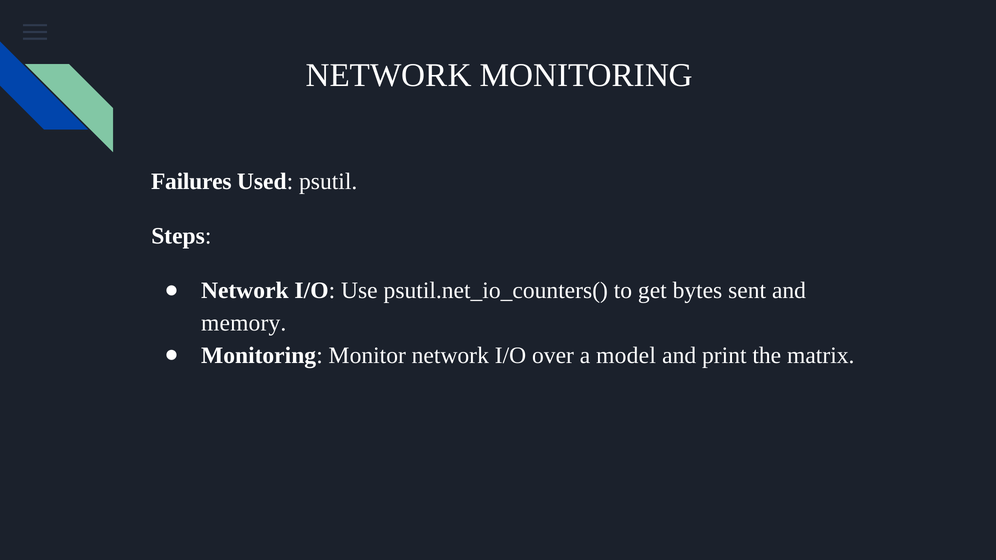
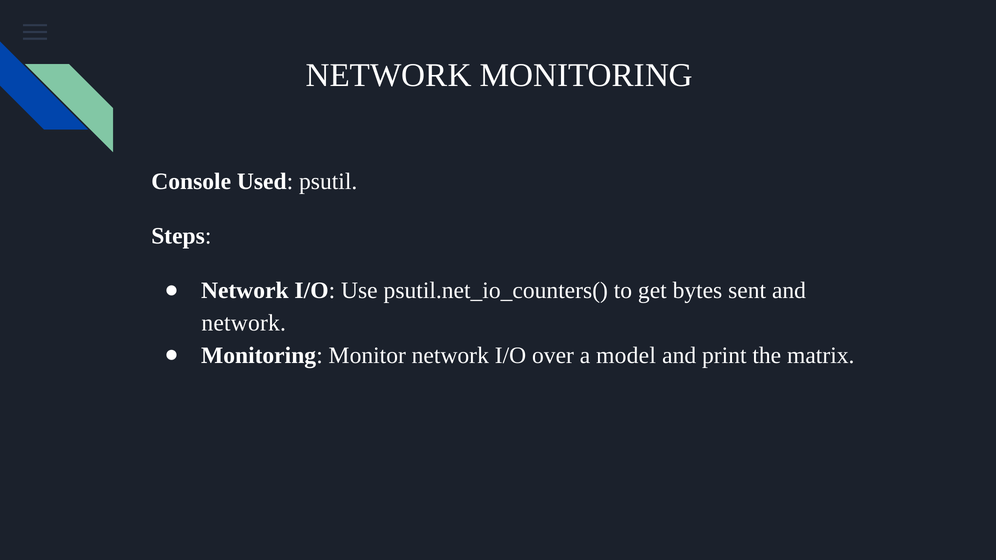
Failures: Failures -> Console
memory at (244, 323): memory -> network
